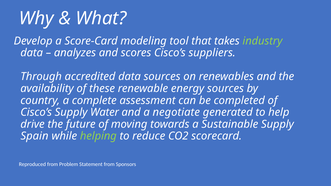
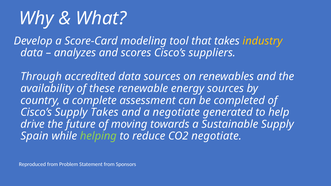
industry colour: light green -> yellow
Supply Water: Water -> Takes
CO2 scorecard: scorecard -> negotiate
